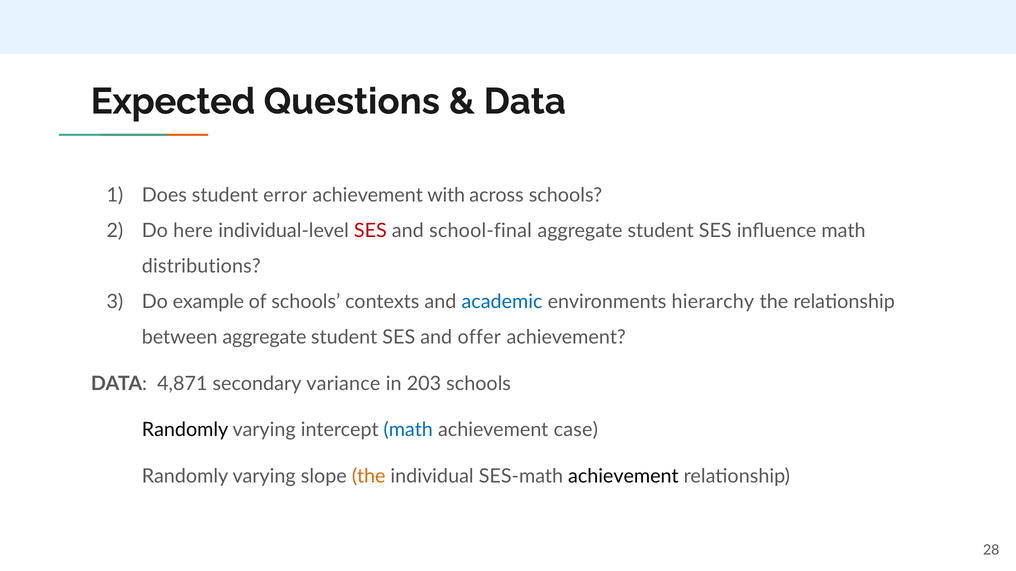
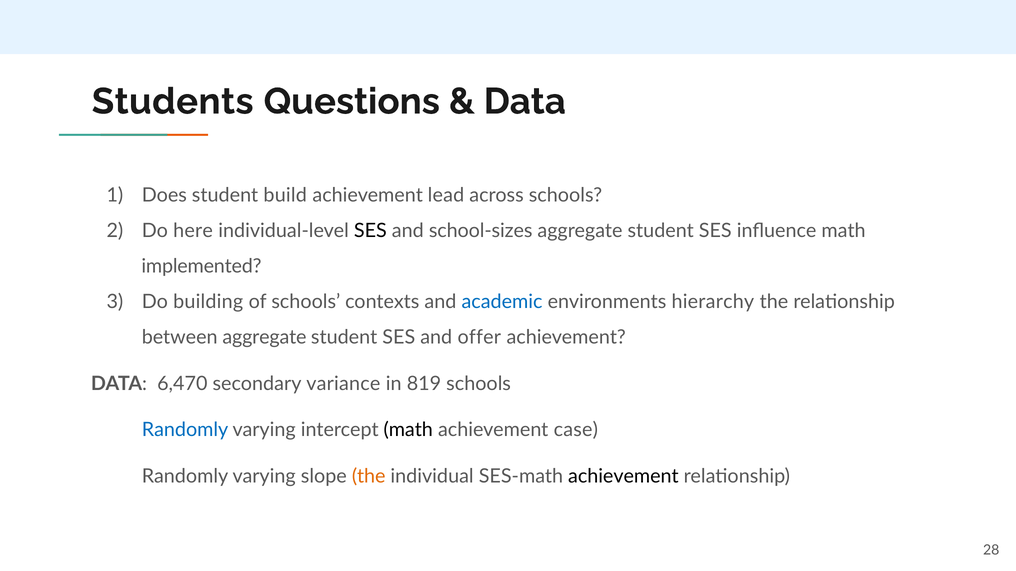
Expected: Expected -> Students
error: error -> build
with: with -> lead
SES at (370, 231) colour: red -> black
school-final: school-final -> school-sizes
distributions: distributions -> implemented
example: example -> building
4,871: 4,871 -> 6,470
203: 203 -> 819
Randomly at (185, 430) colour: black -> blue
math at (408, 430) colour: blue -> black
